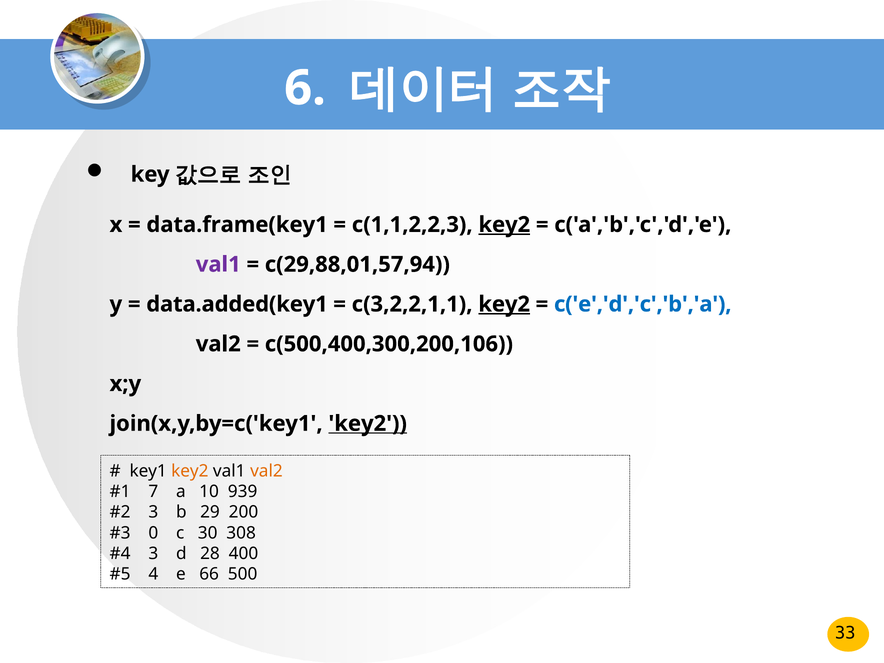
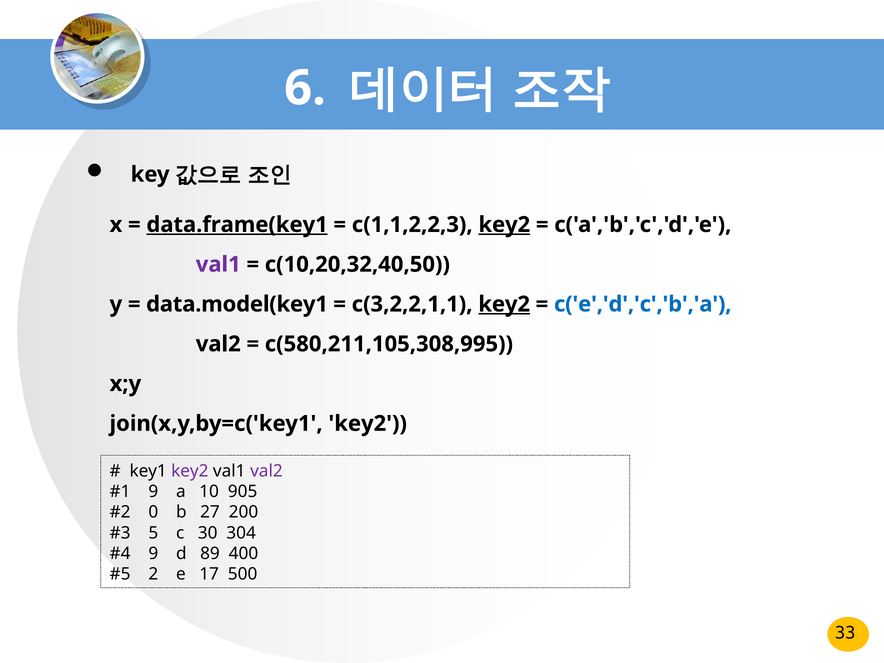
data.frame(key1 underline: none -> present
c(29,88,01,57,94: c(29,88,01,57,94 -> c(10,20,32,40,50
data.added(key1: data.added(key1 -> data.model(key1
c(500,400,300,200,106: c(500,400,300,200,106 -> c(580,211,105,308,995
key2 at (368, 424) underline: present -> none
key2 at (190, 471) colour: orange -> purple
val2 at (266, 471) colour: orange -> purple
7 at (153, 492): 7 -> 9
939: 939 -> 905
3 at (153, 512): 3 -> 0
29: 29 -> 27
0: 0 -> 5
308: 308 -> 304
3 at (153, 554): 3 -> 9
28: 28 -> 89
4: 4 -> 2
66: 66 -> 17
